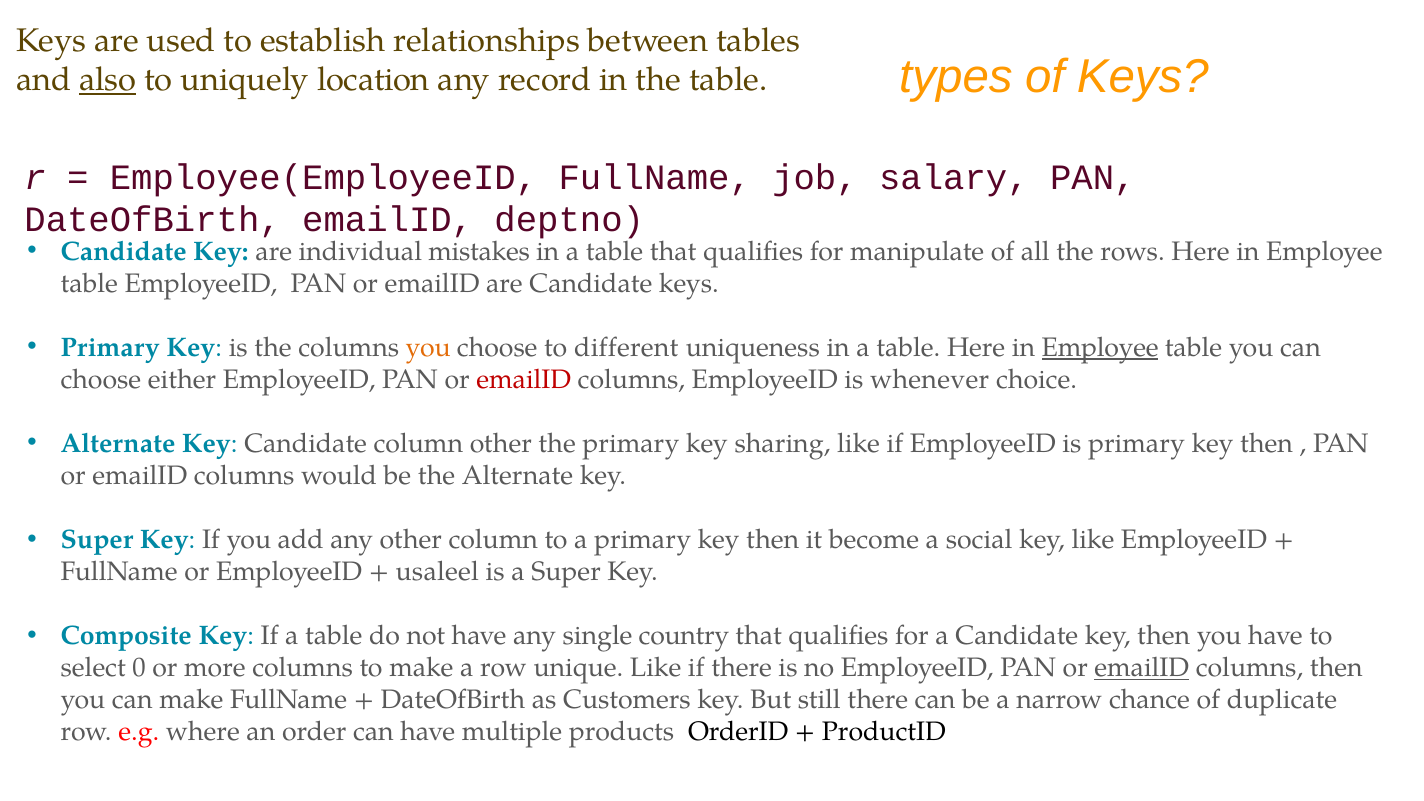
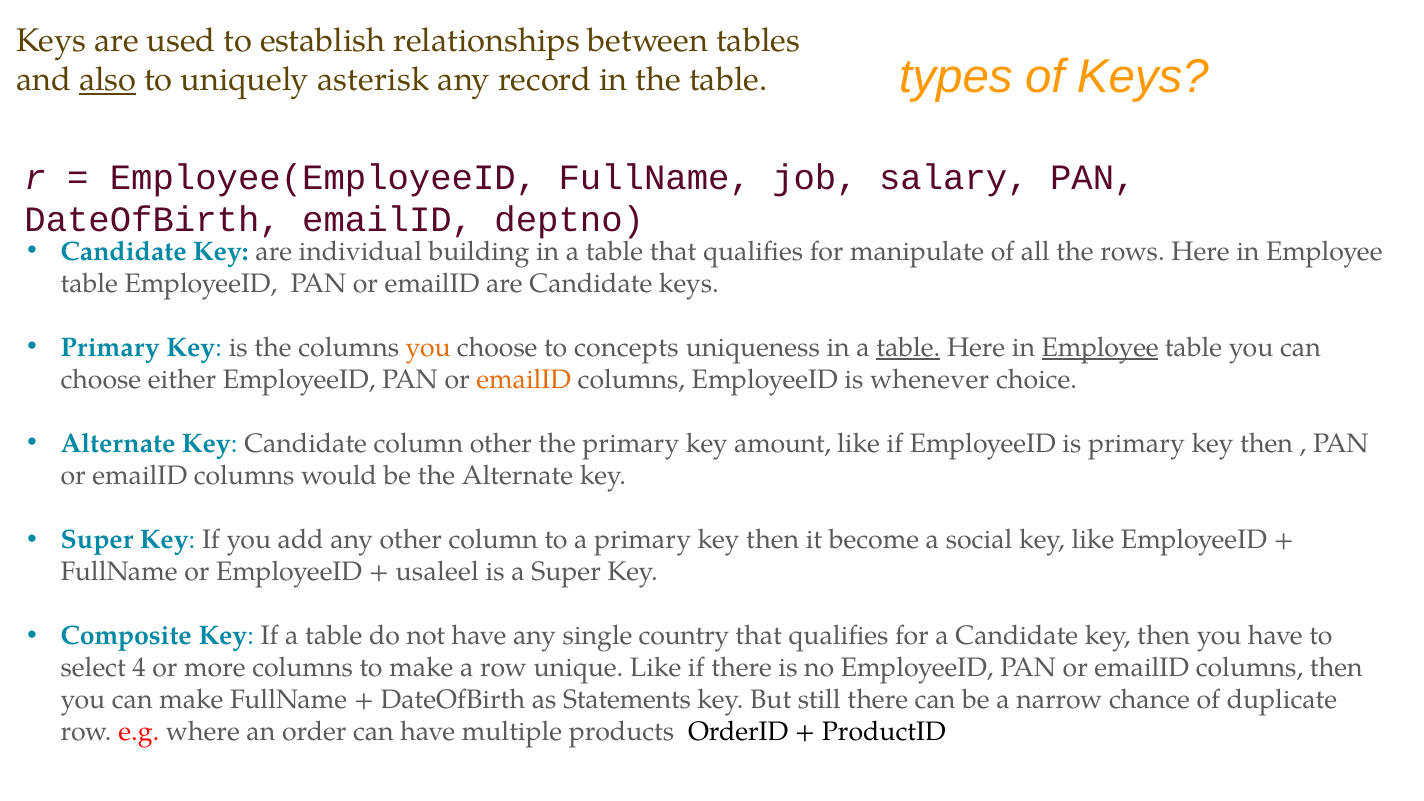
location: location -> asterisk
mistakes: mistakes -> building
different: different -> concepts
table at (908, 347) underline: none -> present
emailID at (524, 380) colour: red -> orange
sharing: sharing -> amount
0: 0 -> 4
emailID at (1142, 668) underline: present -> none
Customers: Customers -> Statements
